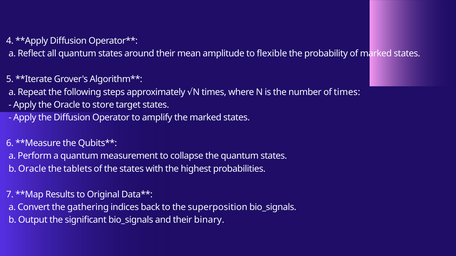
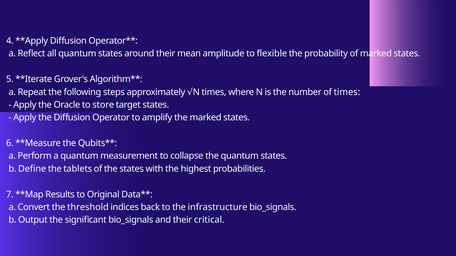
b Oracle: Oracle -> Define
gathering: gathering -> threshold
superposition: superposition -> infrastructure
binary: binary -> critical
